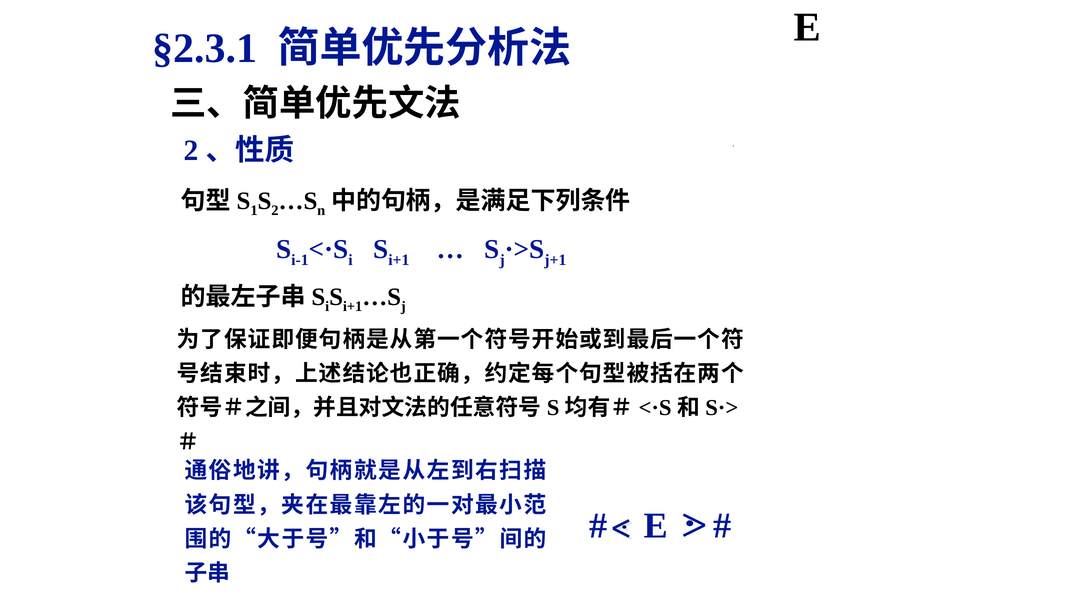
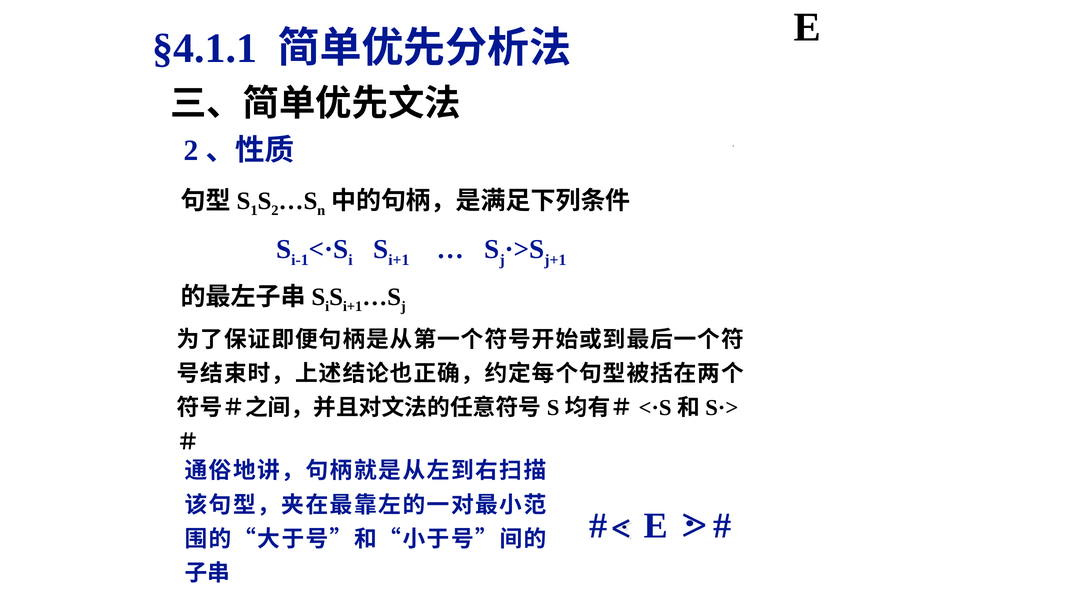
§2.3.1: §2.3.1 -> §4.1.1
